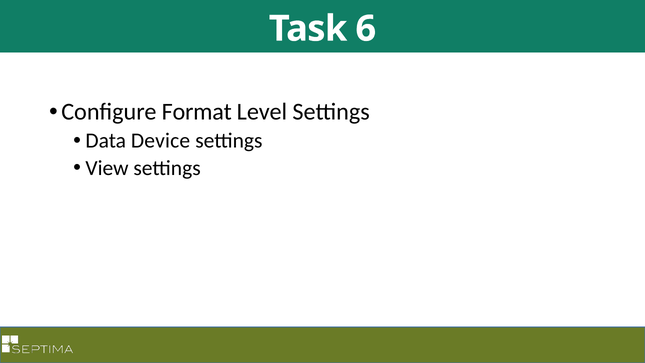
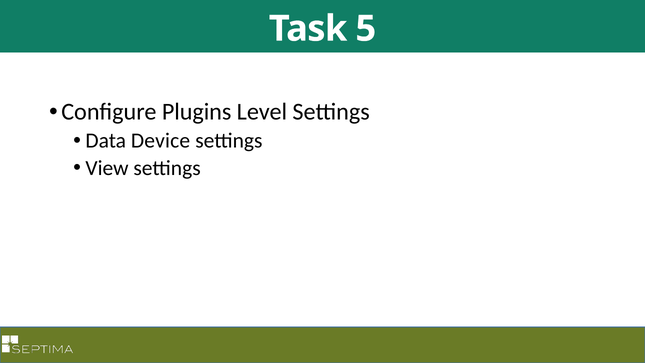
6: 6 -> 5
Format: Format -> Plugins
